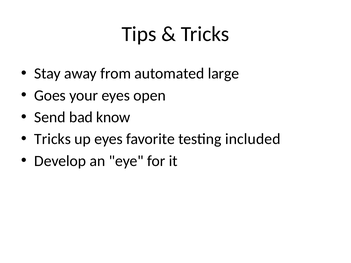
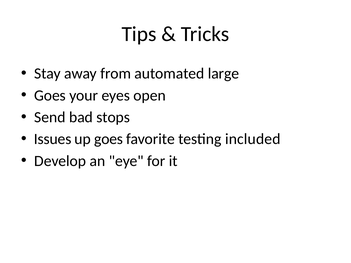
know: know -> stops
Tricks at (53, 139): Tricks -> Issues
up eyes: eyes -> goes
